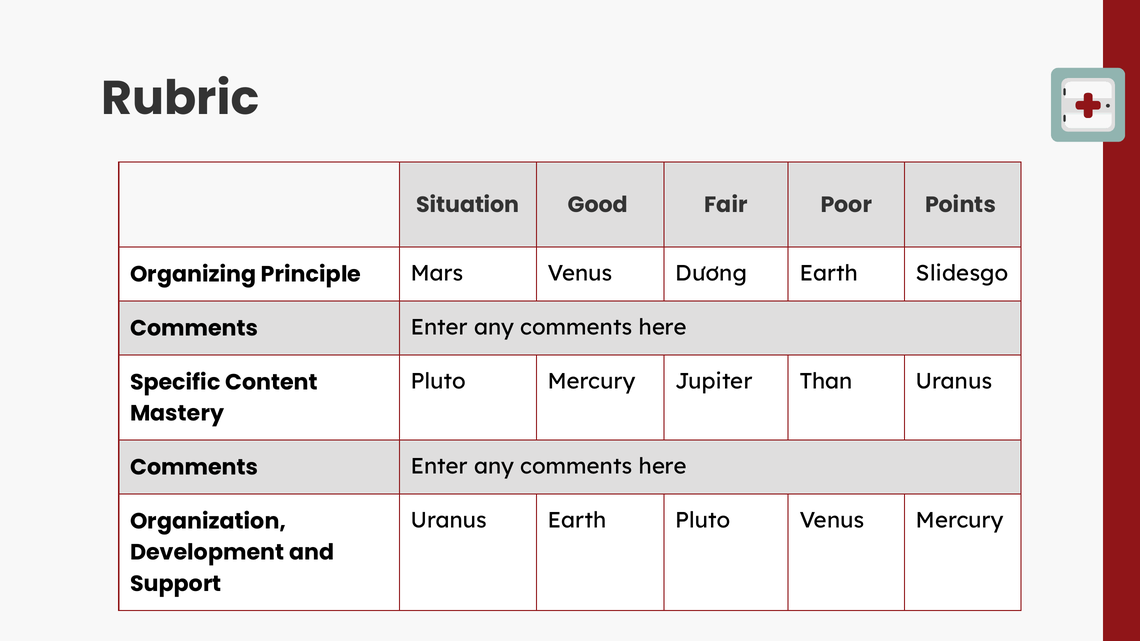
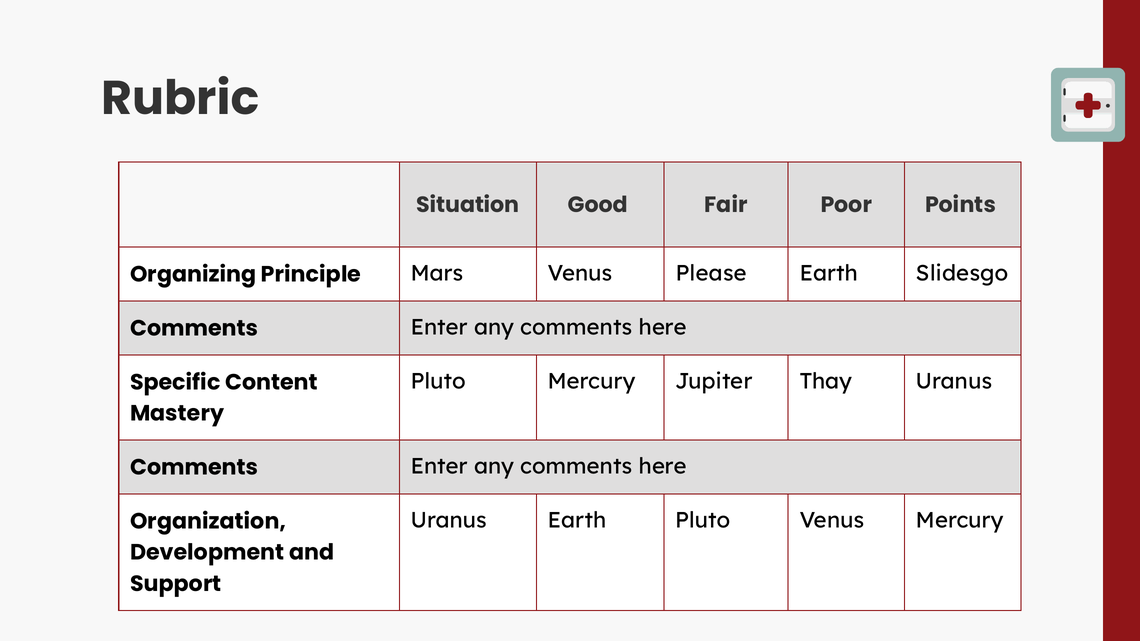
Dương: Dương -> Please
Than: Than -> Thay
